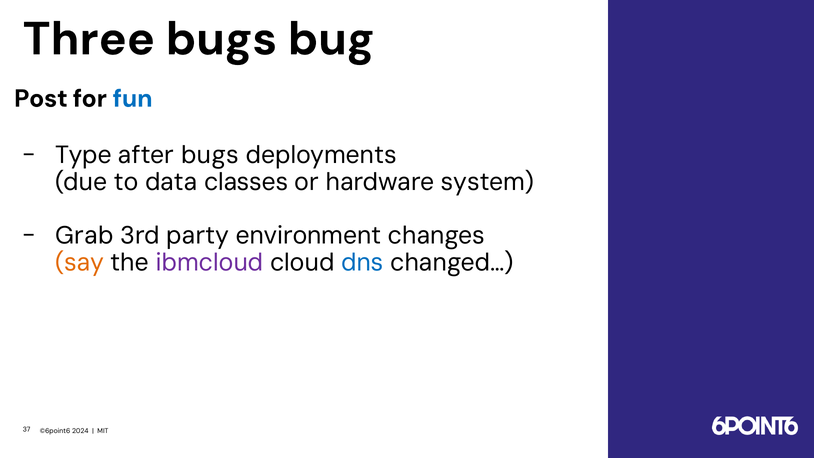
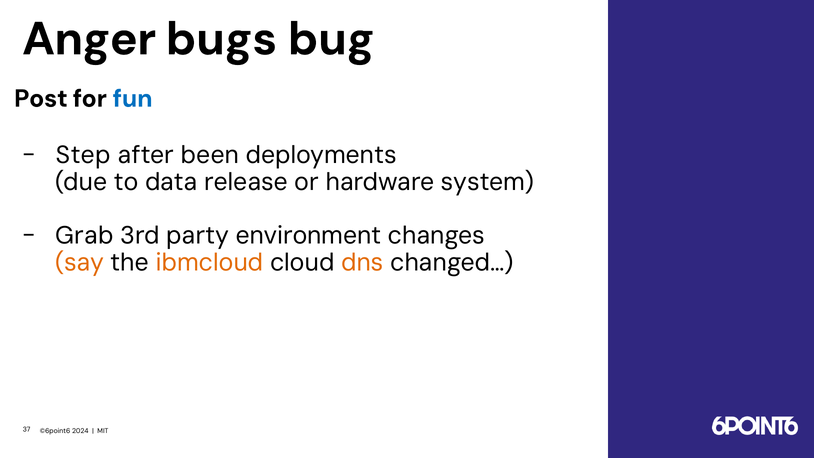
Three: Three -> Anger
Type: Type -> Step
after bugs: bugs -> been
classes: classes -> release
ibmcloud colour: purple -> orange
dns colour: blue -> orange
